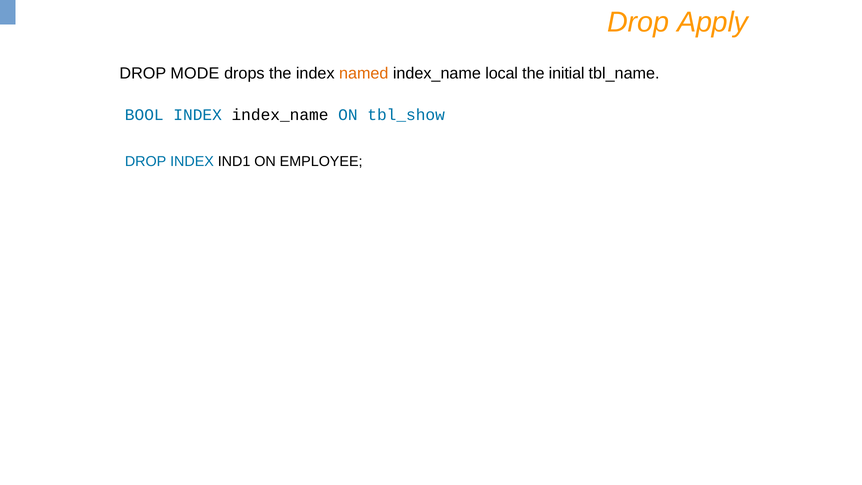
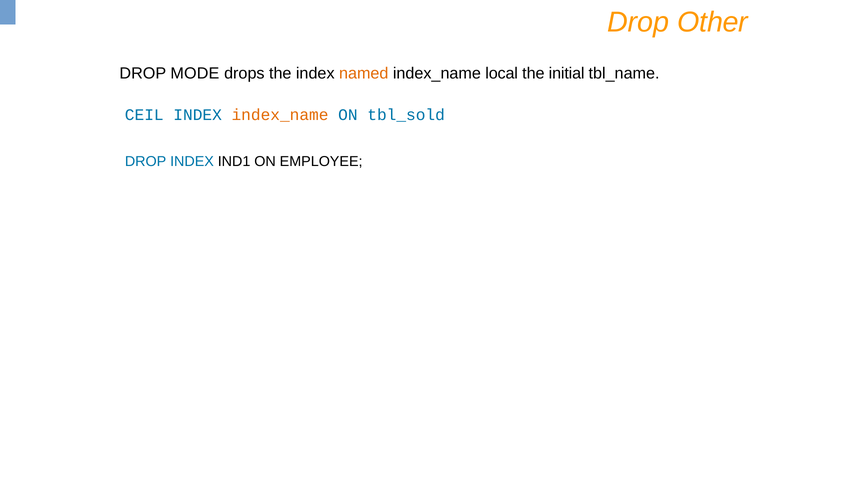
Apply: Apply -> Other
BOOL: BOOL -> CEIL
index_name at (280, 115) colour: black -> orange
tbl_show: tbl_show -> tbl_sold
